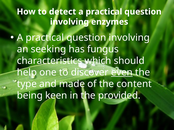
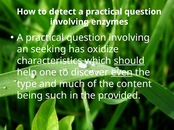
fungus: fungus -> oxidize
should underline: none -> present
made: made -> much
keen: keen -> such
